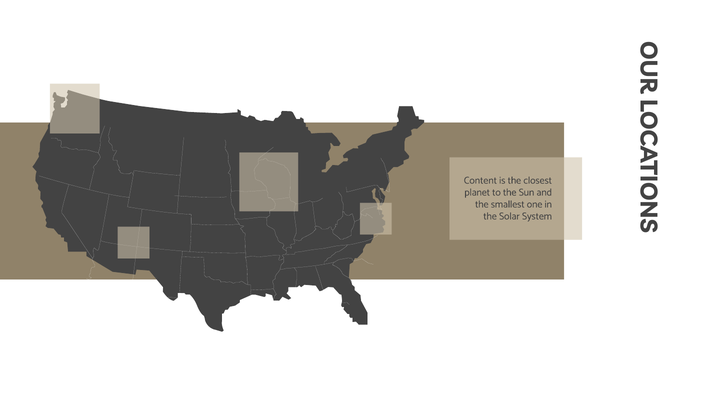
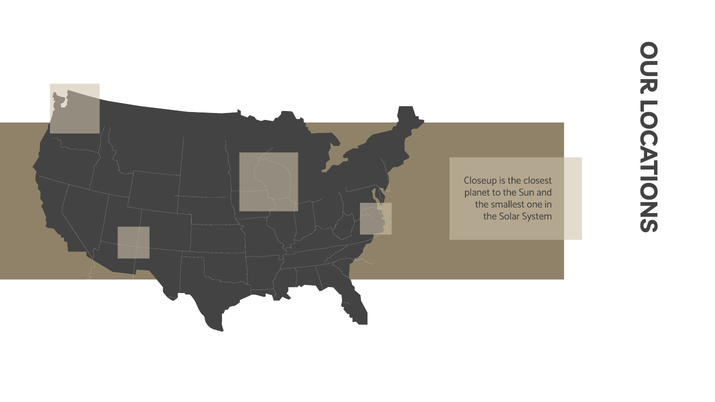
Content: Content -> Closeup
